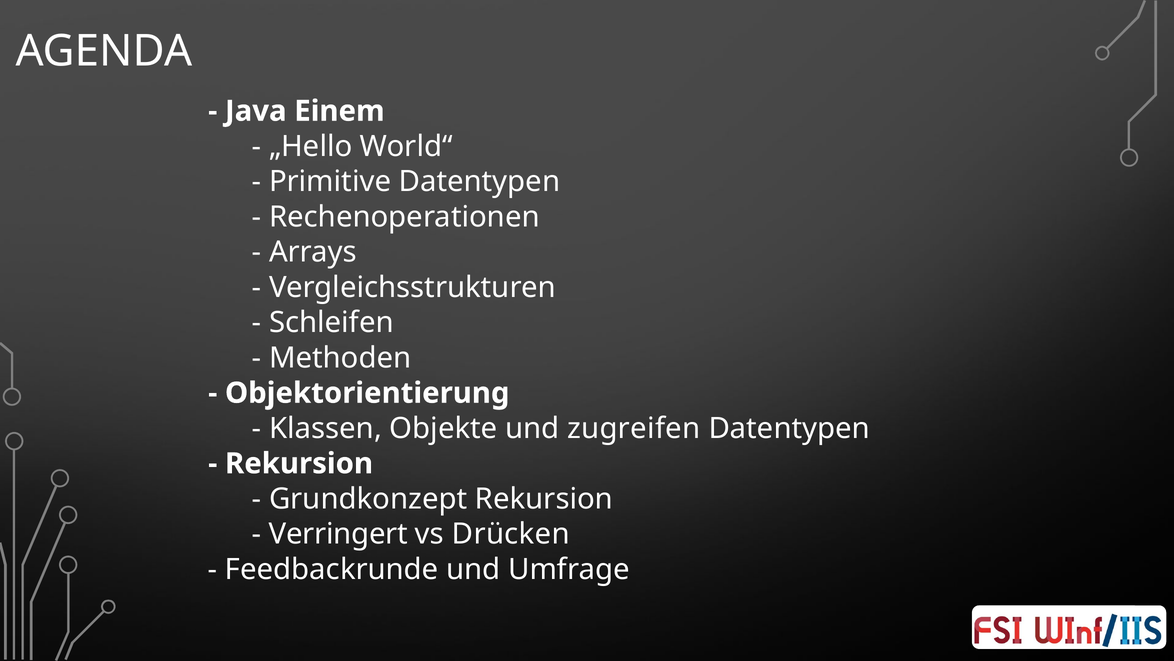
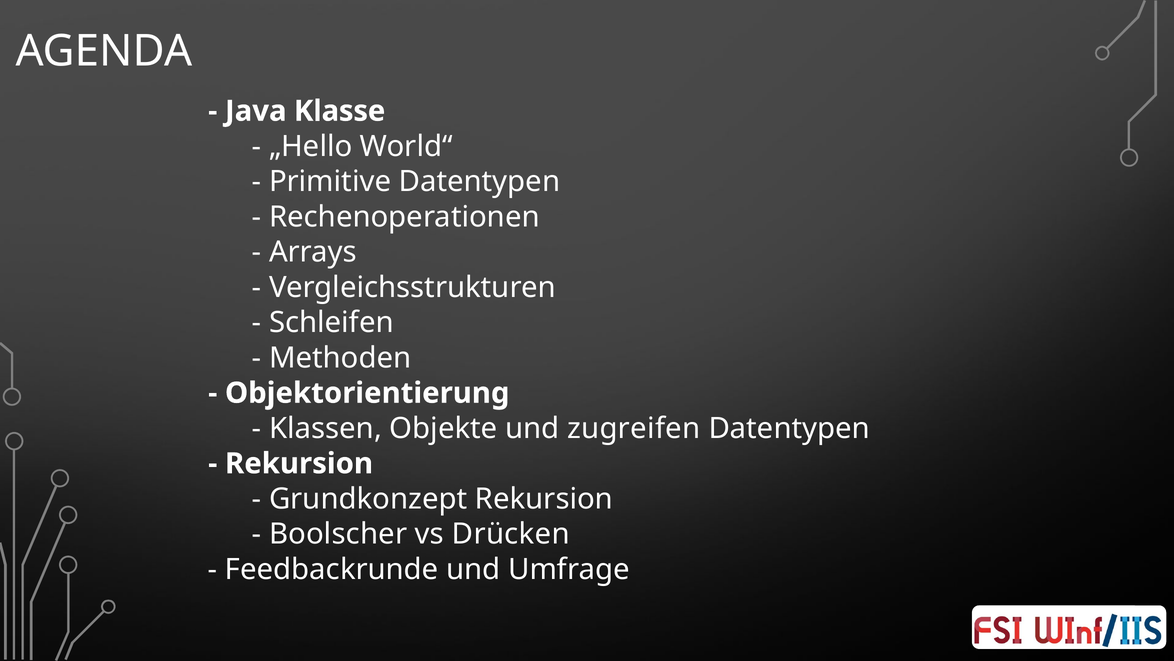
Einem: Einem -> Klasse
Verringert: Verringert -> Boolscher
